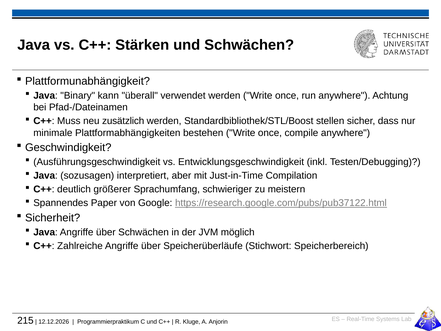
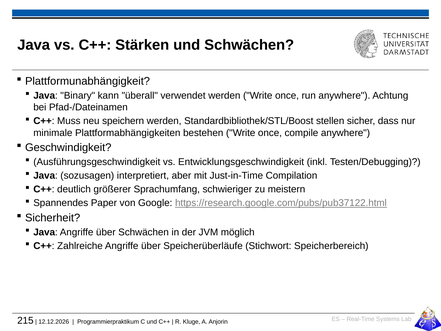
zusätzlich: zusätzlich -> speichern
